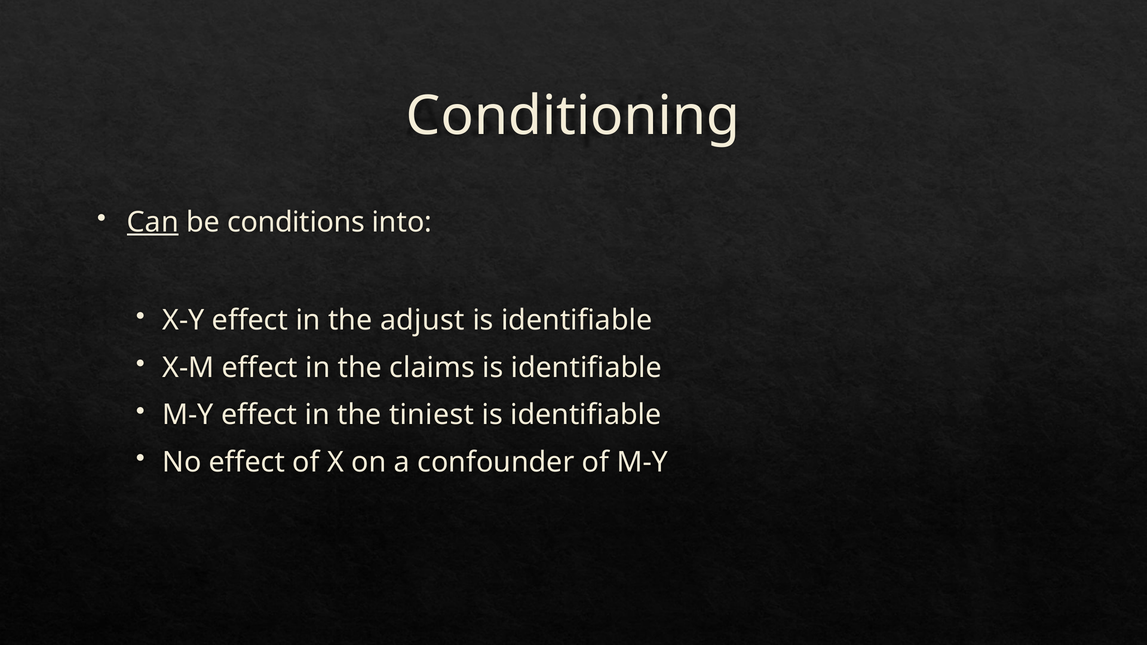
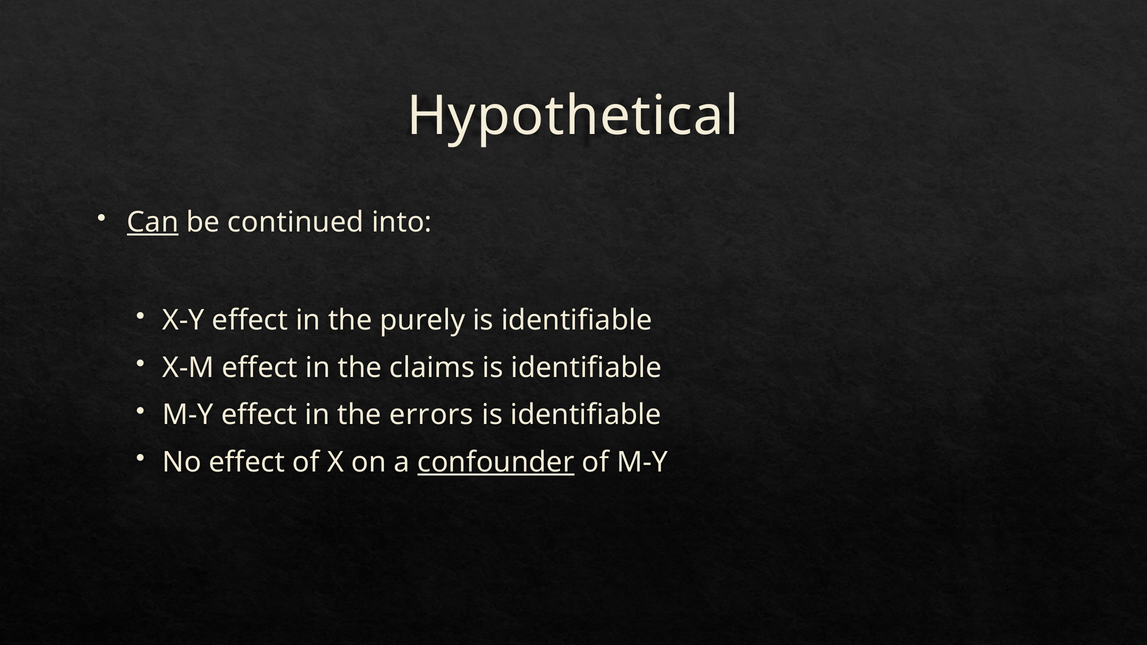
Conditioning: Conditioning -> Hypothetical
conditions: conditions -> continued
adjust: adjust -> purely
tiniest: tiniest -> errors
confounder underline: none -> present
